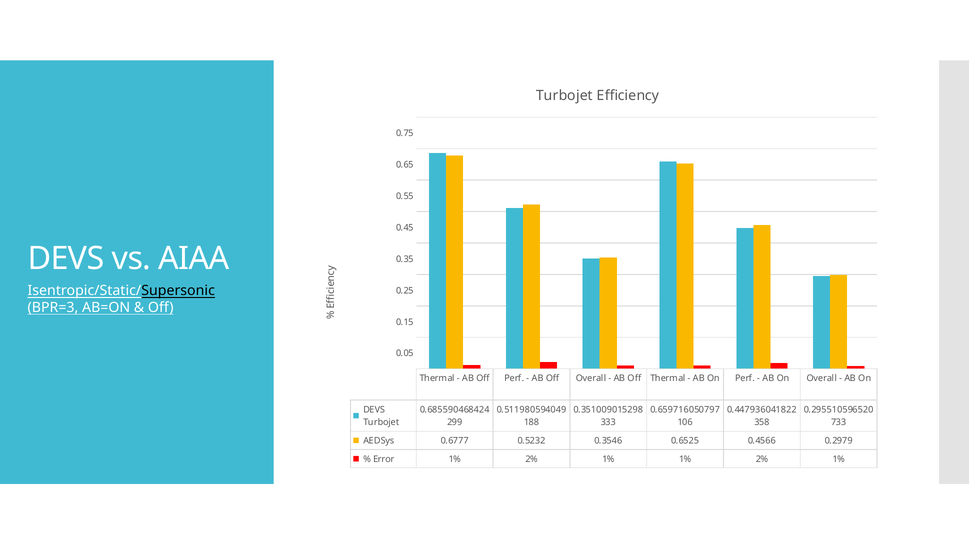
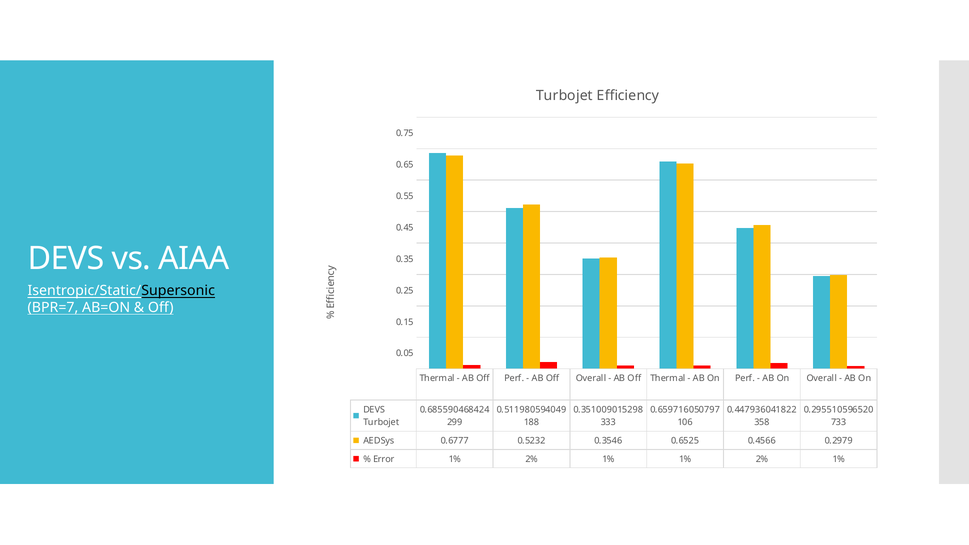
BPR=3: BPR=3 -> BPR=7
